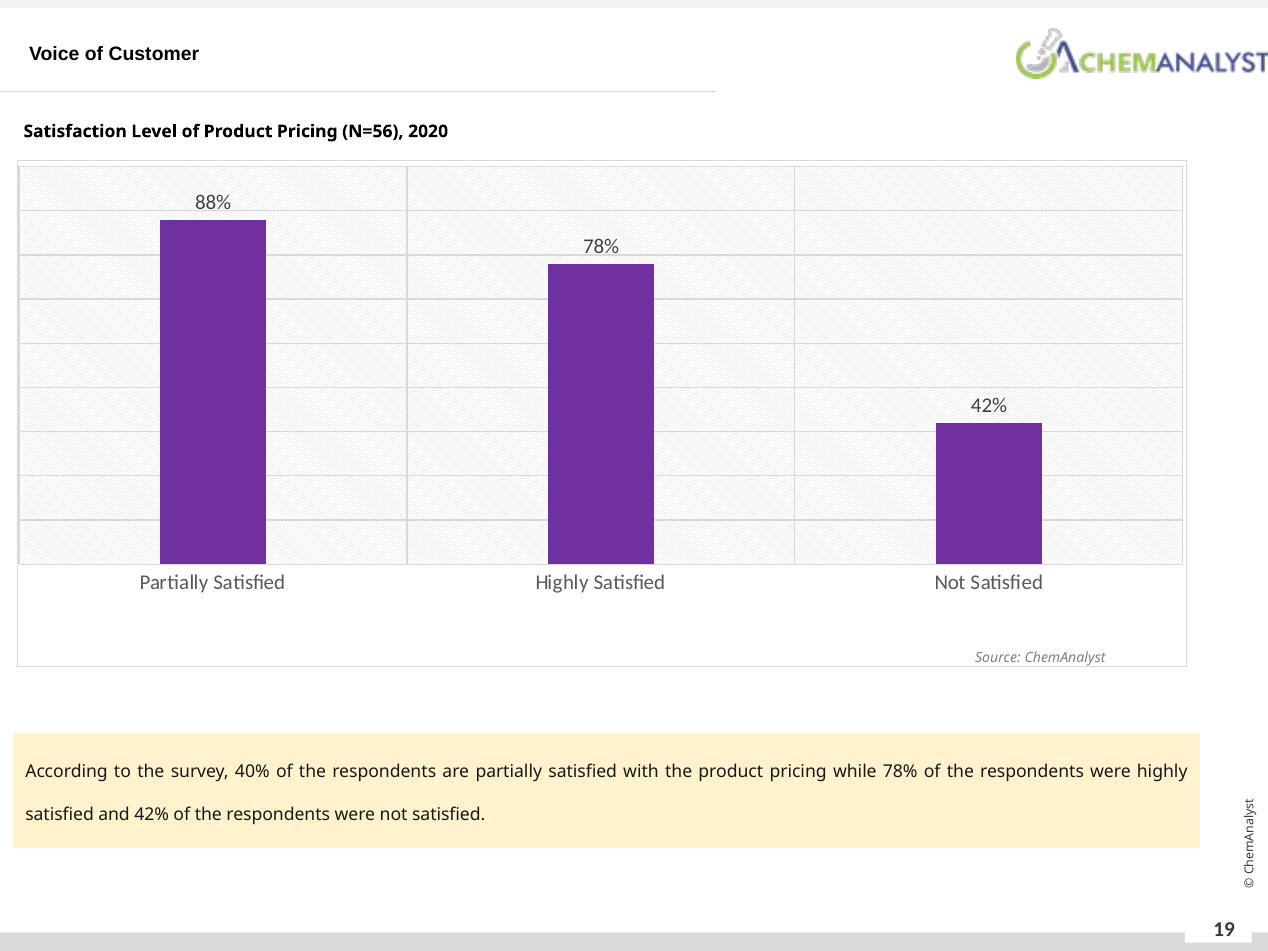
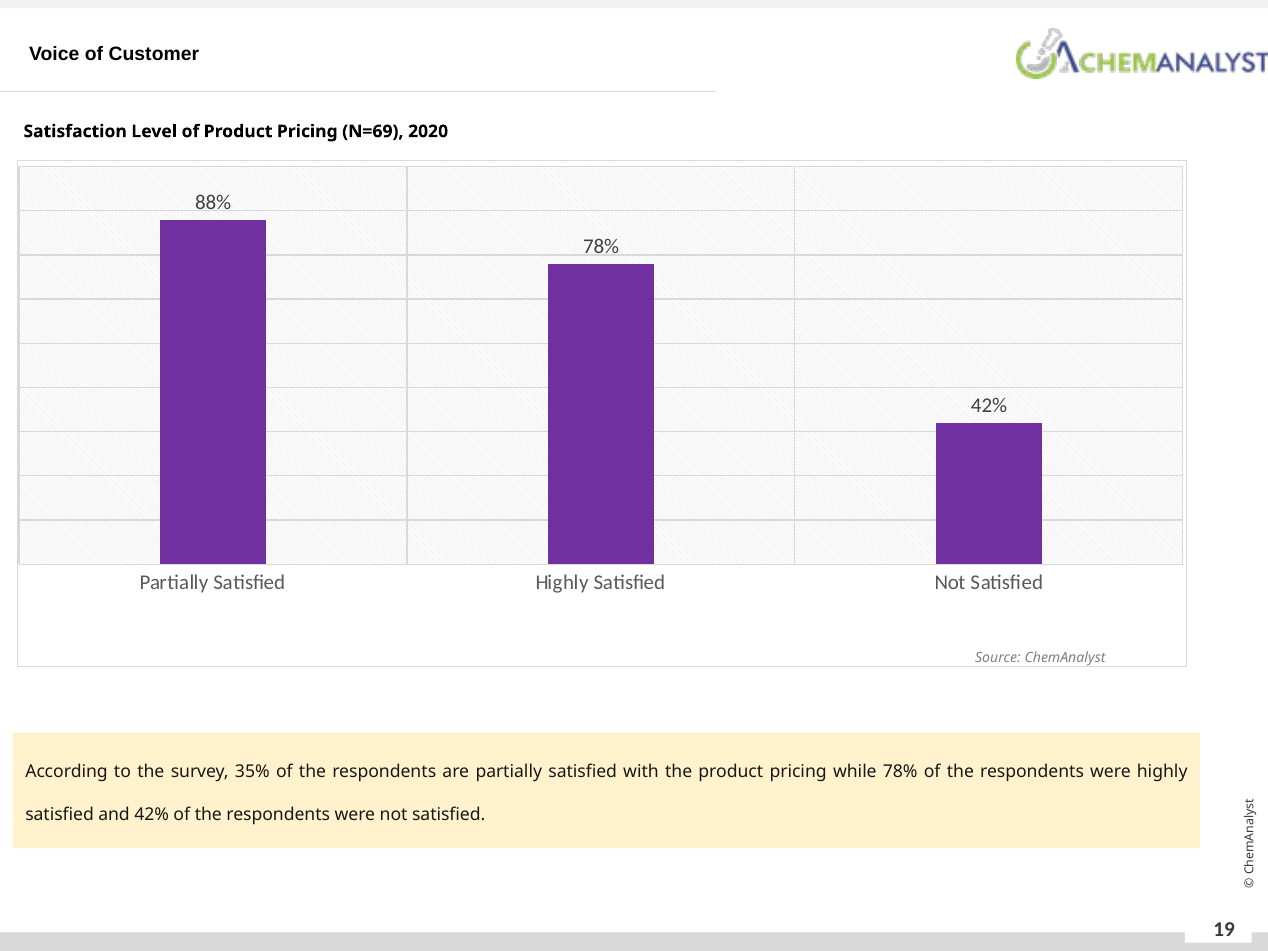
N=56: N=56 -> N=69
40%: 40% -> 35%
